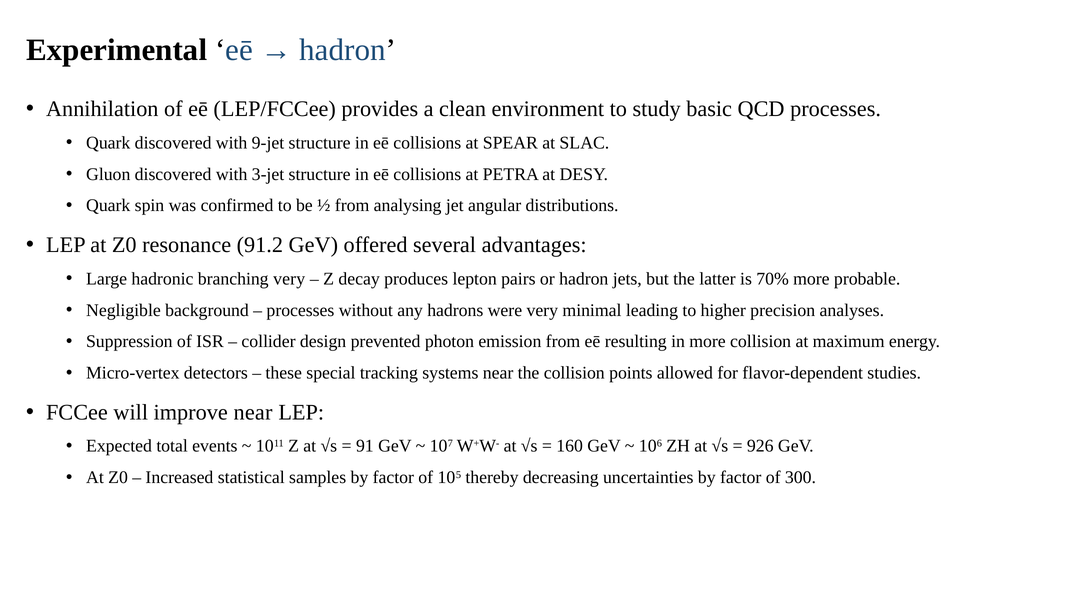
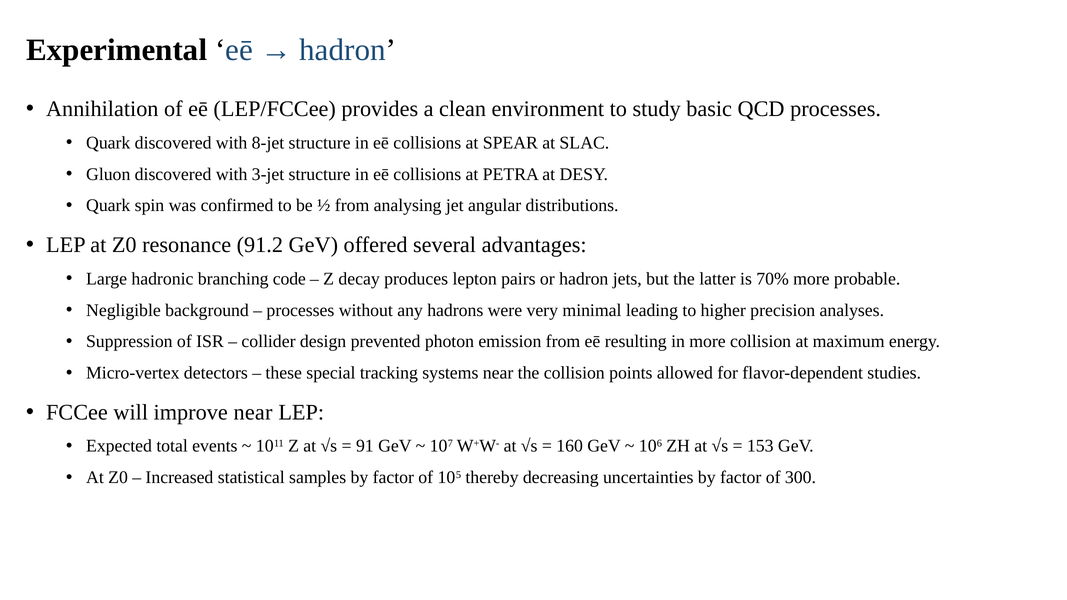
9-jet: 9-jet -> 8-jet
branching very: very -> code
926: 926 -> 153
